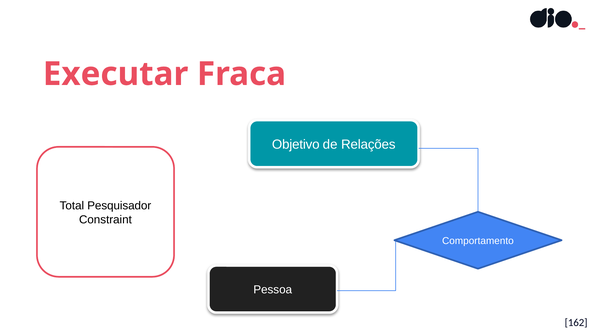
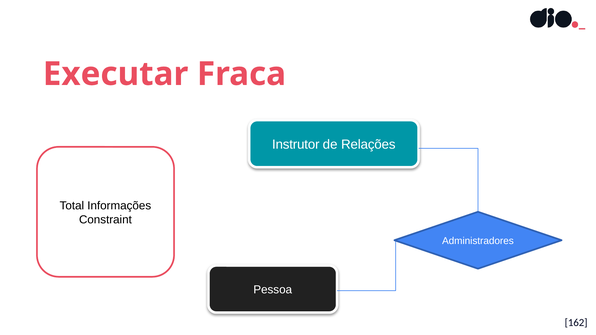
Objetivo: Objetivo -> Instrutor
Pesquisador: Pesquisador -> Informações
Comportamento: Comportamento -> Administradores
